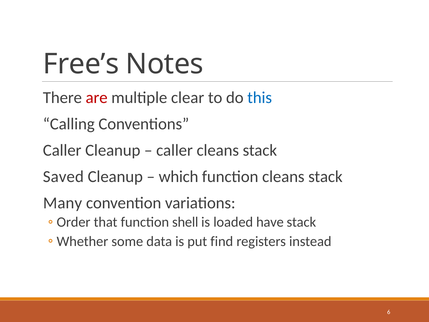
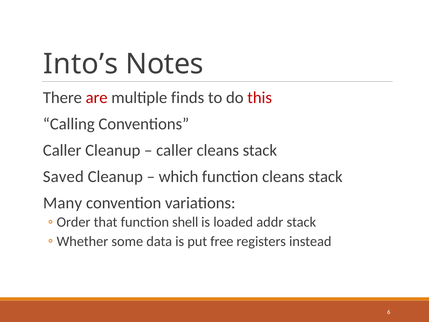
Free’s: Free’s -> Into’s
clear: clear -> finds
this colour: blue -> red
have: have -> addr
find: find -> free
